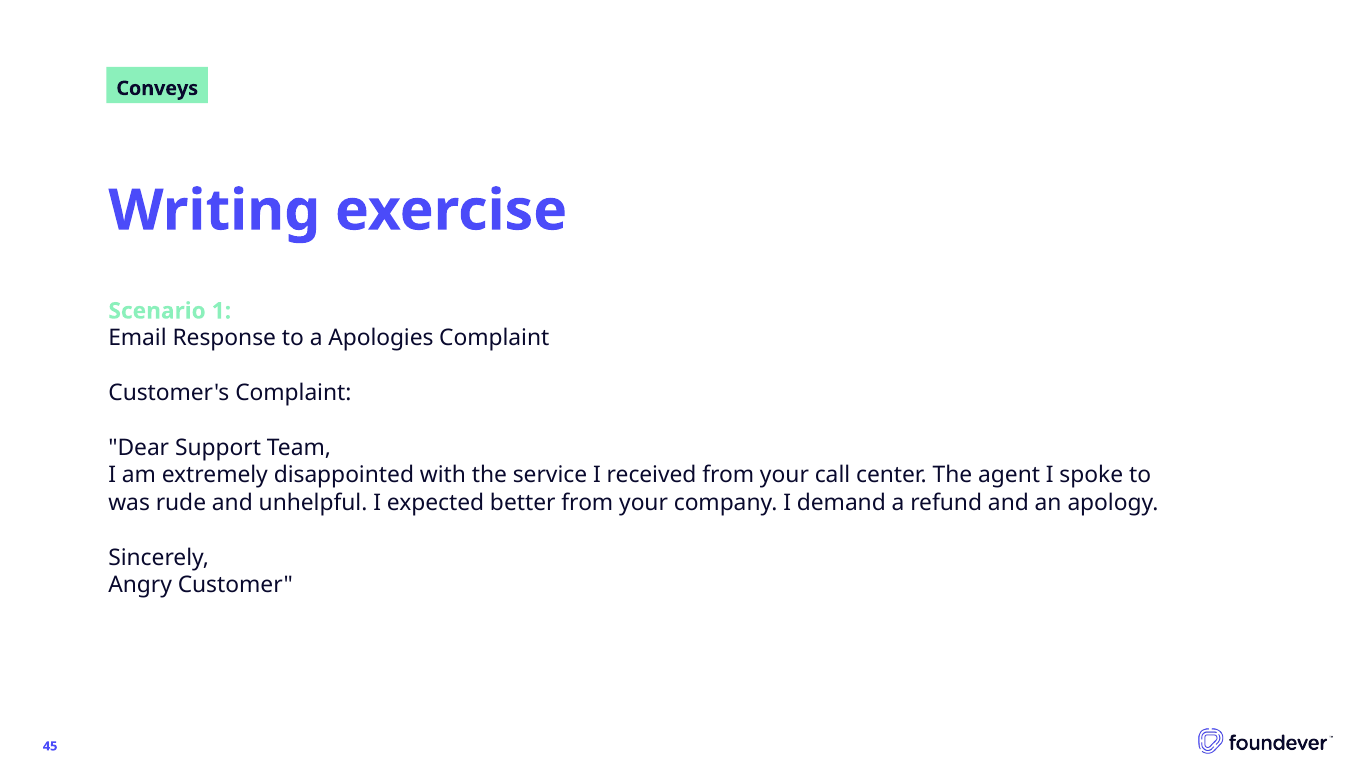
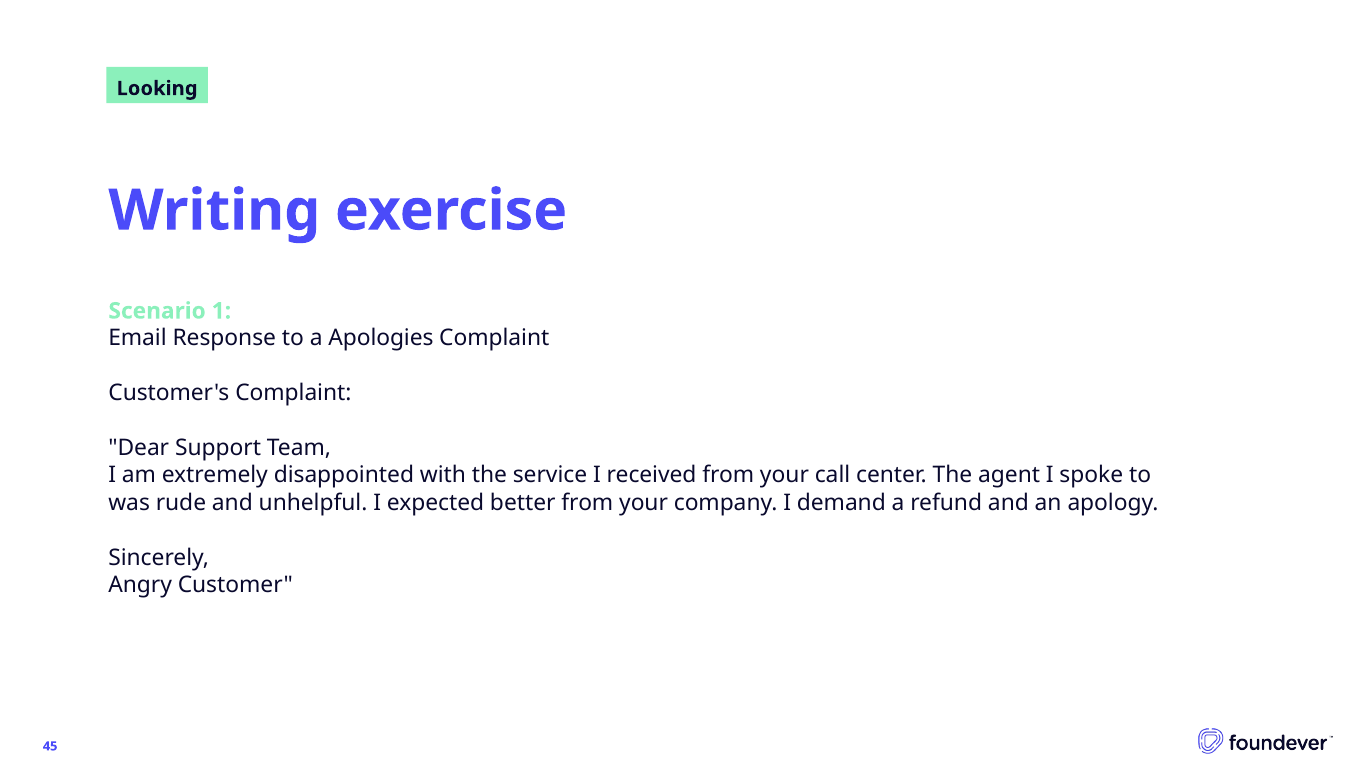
Conveys: Conveys -> Looking
